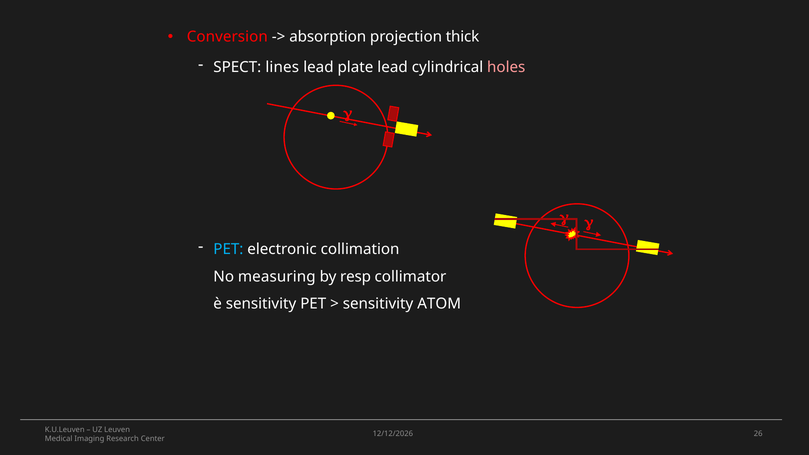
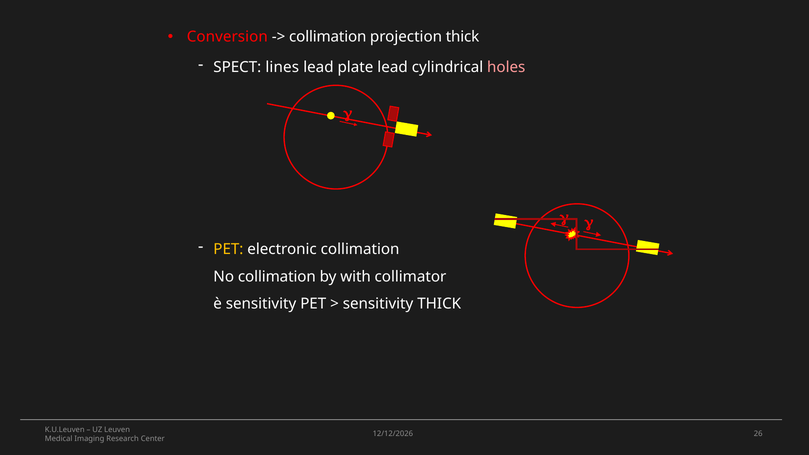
absorption at (328, 37): absorption -> collimation
PET at (228, 249) colour: light blue -> yellow
No measuring: measuring -> collimation
resp: resp -> with
sensitivity ATOM: ATOM -> THICK
